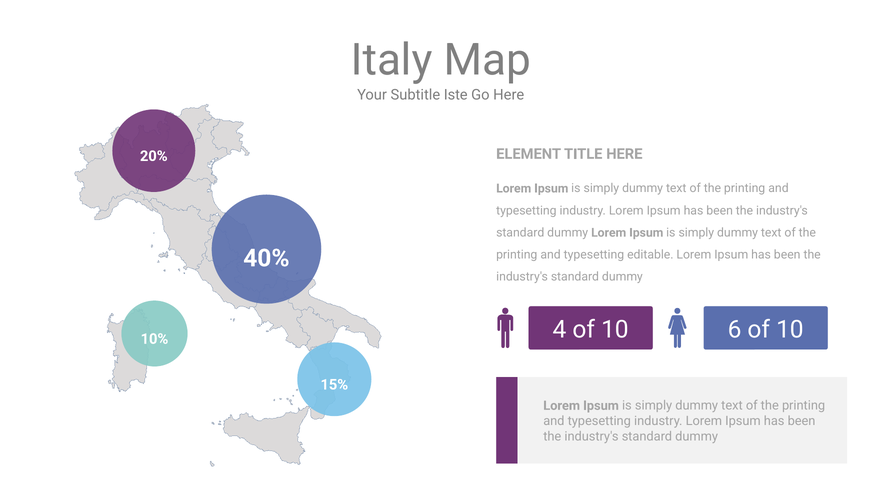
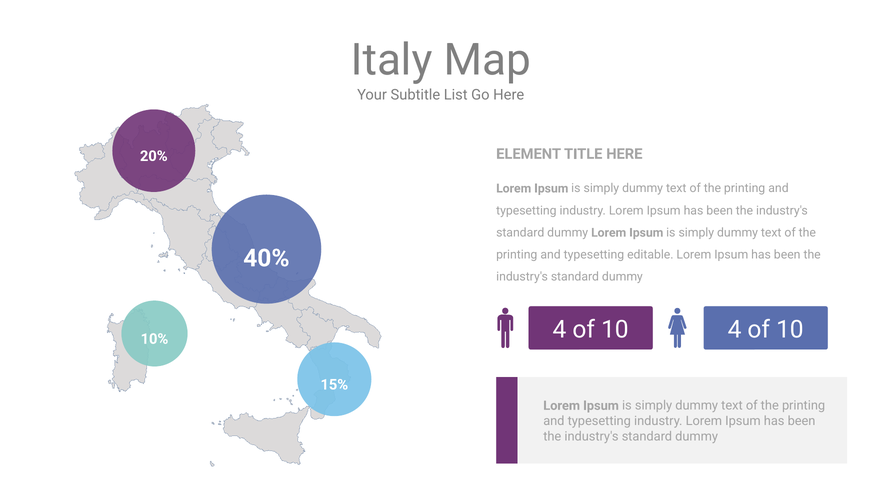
Iste: Iste -> List
10 6: 6 -> 4
